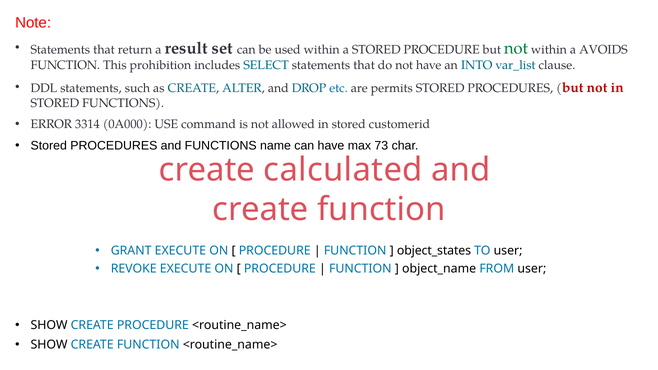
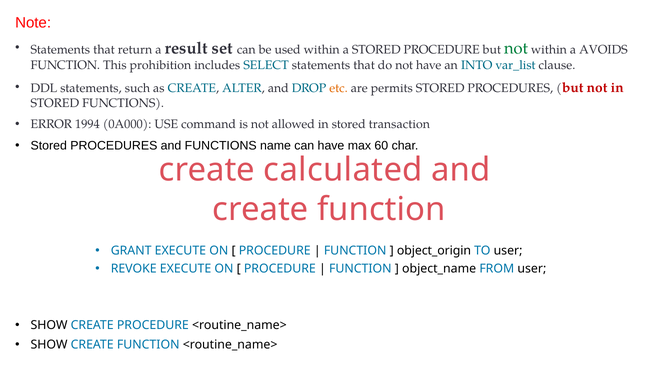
etc colour: blue -> orange
3314: 3314 -> 1994
customerid: customerid -> transaction
73: 73 -> 60
object_states: object_states -> object_origin
